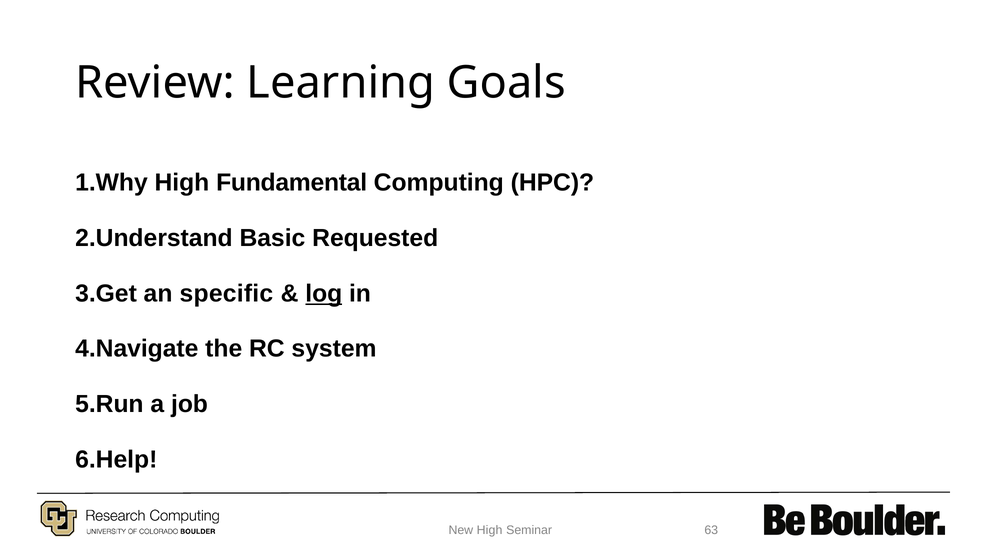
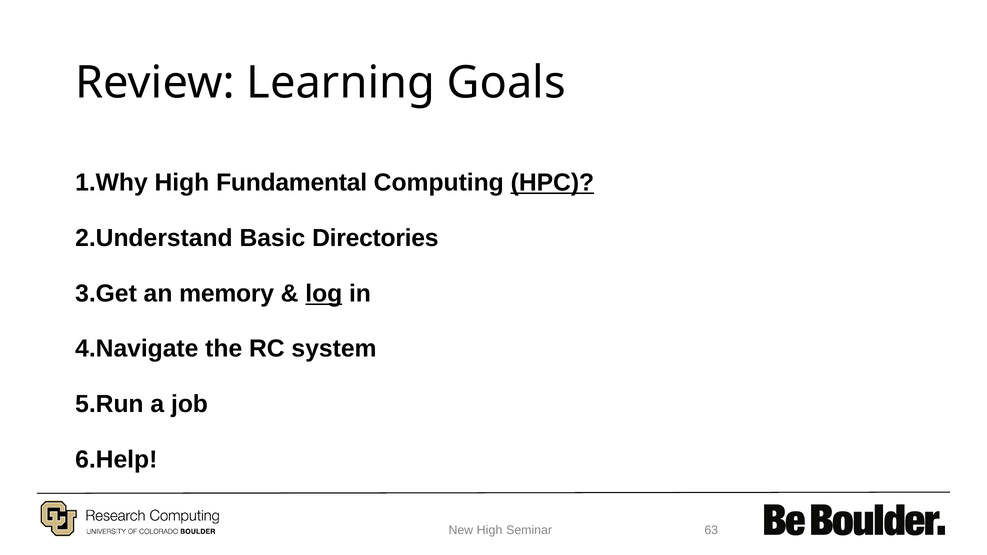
HPC underline: none -> present
Requested: Requested -> Directories
specific: specific -> memory
